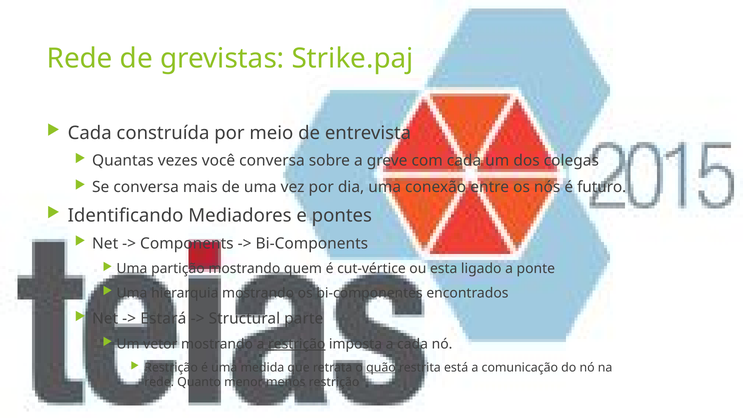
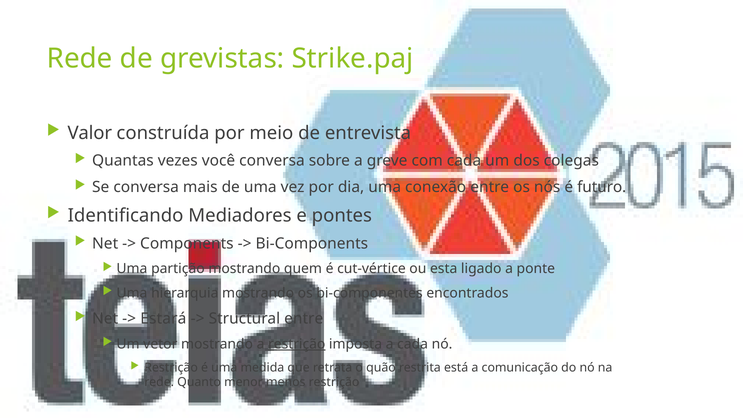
Cada at (90, 133): Cada -> Valor
Structural parte: parte -> entre
quão underline: present -> none
